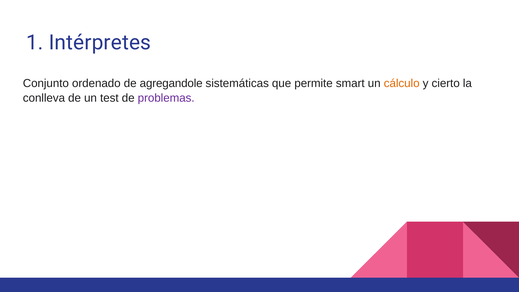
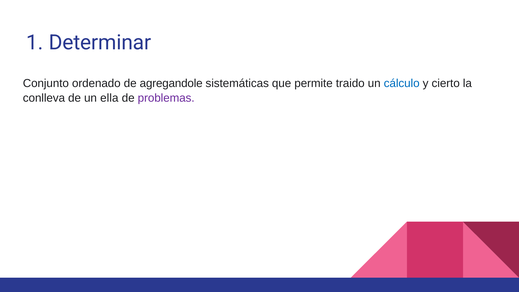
Intérpretes: Intérpretes -> Determinar
smart: smart -> traido
cálculo colour: orange -> blue
test: test -> ella
